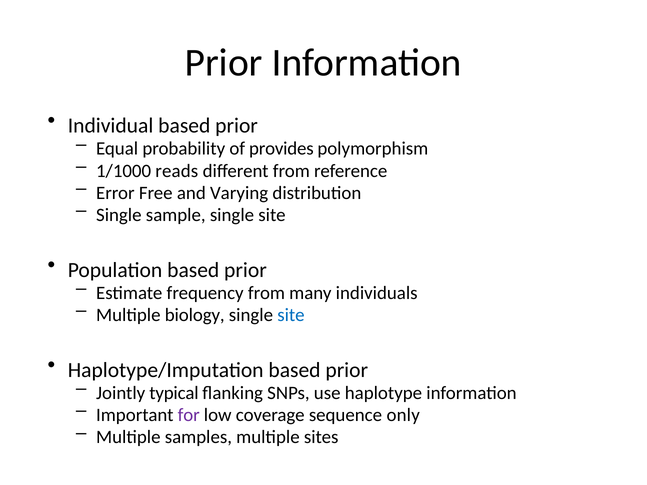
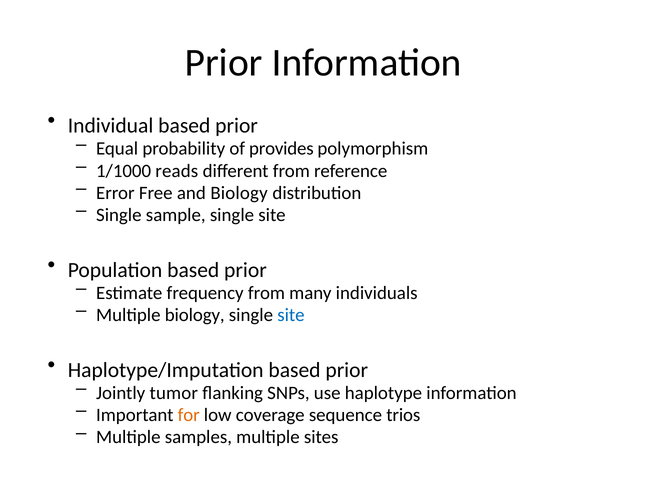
and Varying: Varying -> Biology
typical: typical -> tumor
for colour: purple -> orange
only: only -> trios
